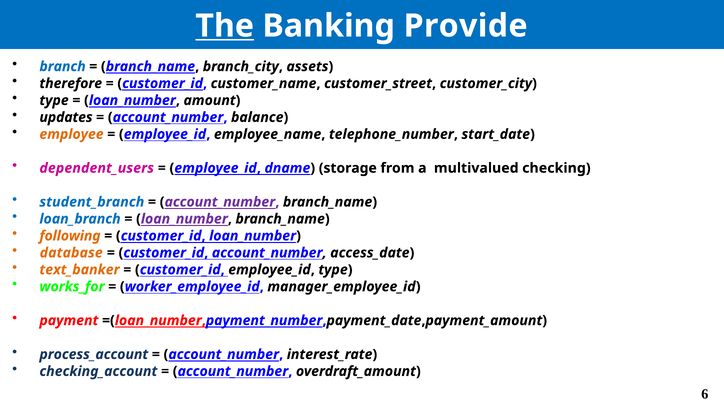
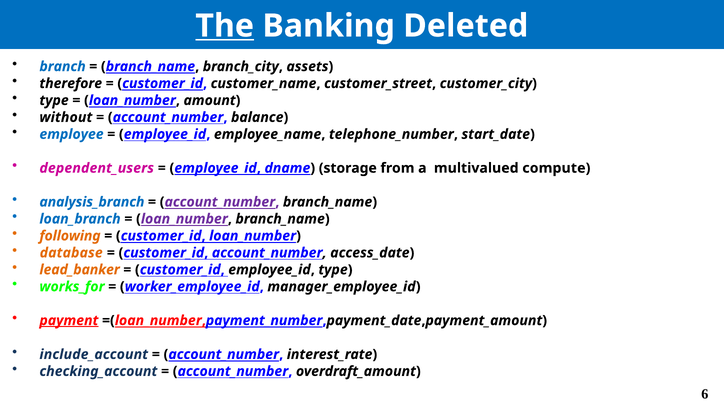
Provide: Provide -> Deleted
updates: updates -> without
employee colour: orange -> blue
checking: checking -> compute
student_branch: student_branch -> analysis_branch
text_banker: text_banker -> lead_banker
payment underline: none -> present
process_account: process_account -> include_account
